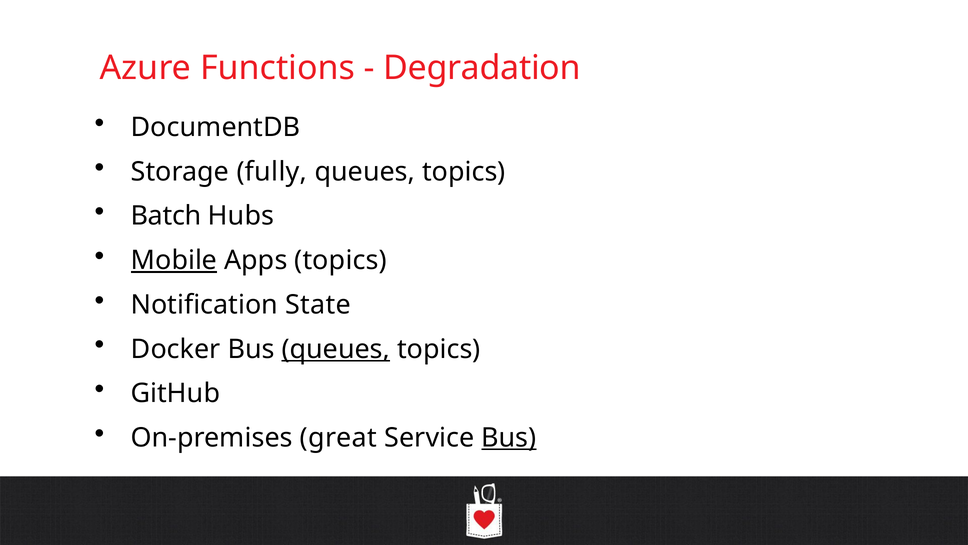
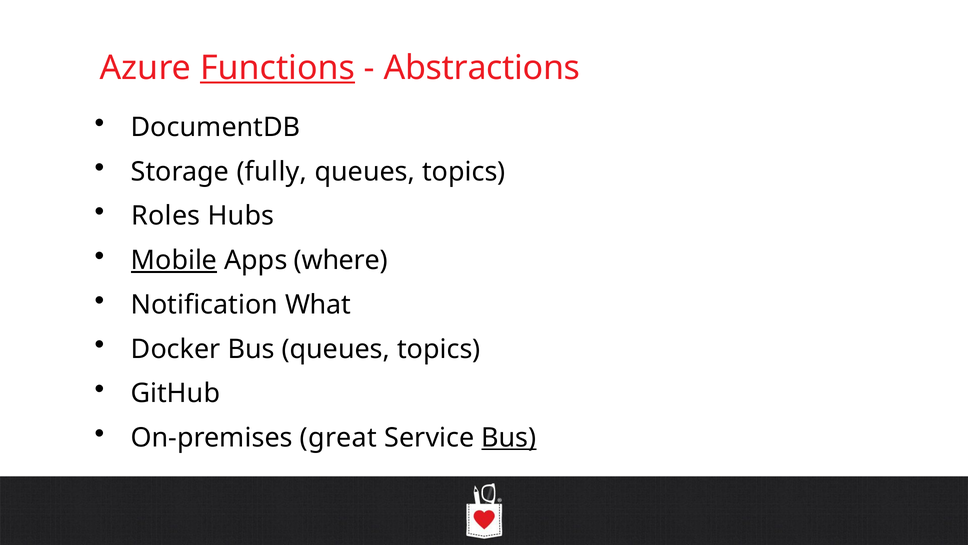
Functions underline: none -> present
Degradation: Degradation -> Abstractions
Batch: Batch -> Roles
Apps topics: topics -> where
State: State -> What
queues at (336, 349) underline: present -> none
